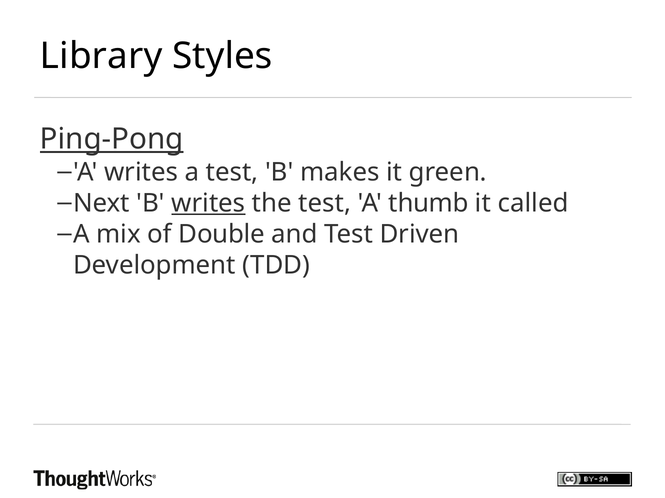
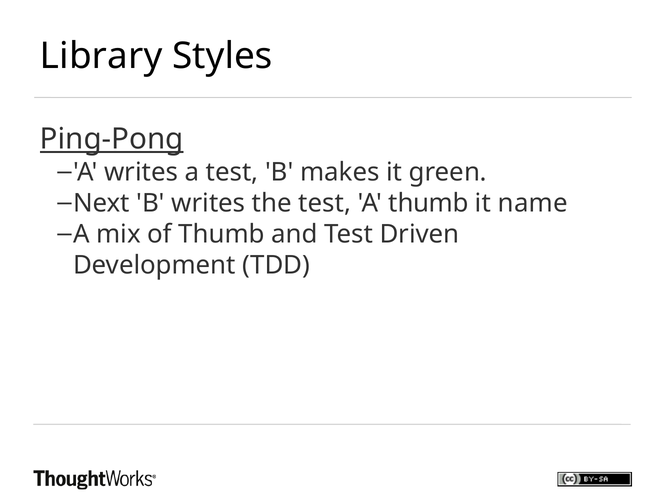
writes at (208, 204) underline: present -> none
called: called -> name
of Double: Double -> Thumb
